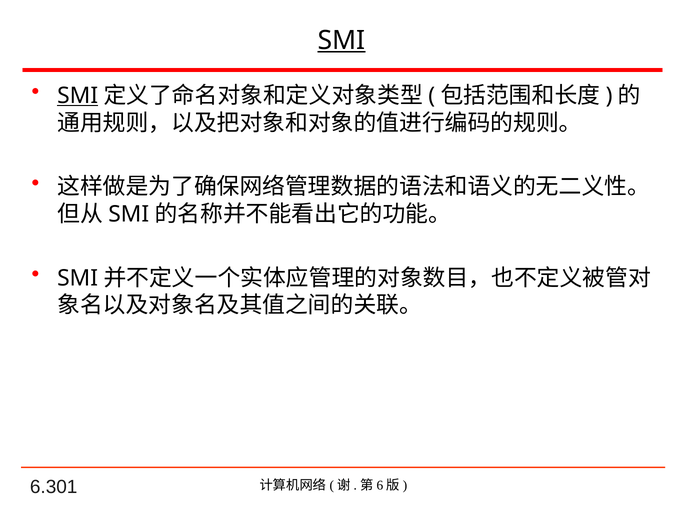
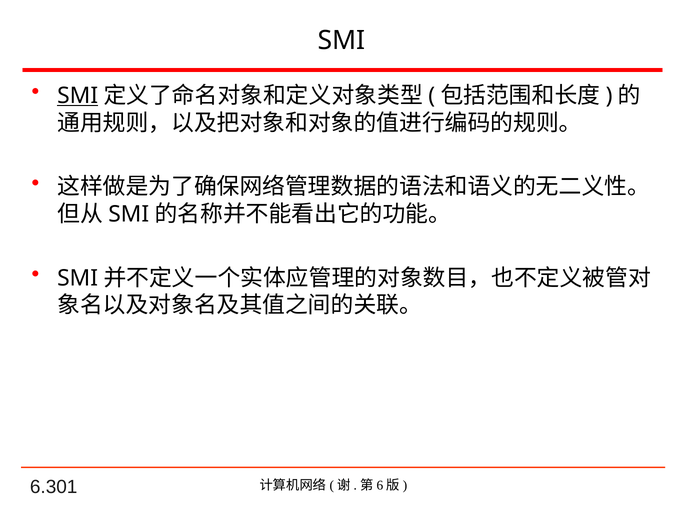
SMI at (342, 40) underline: present -> none
